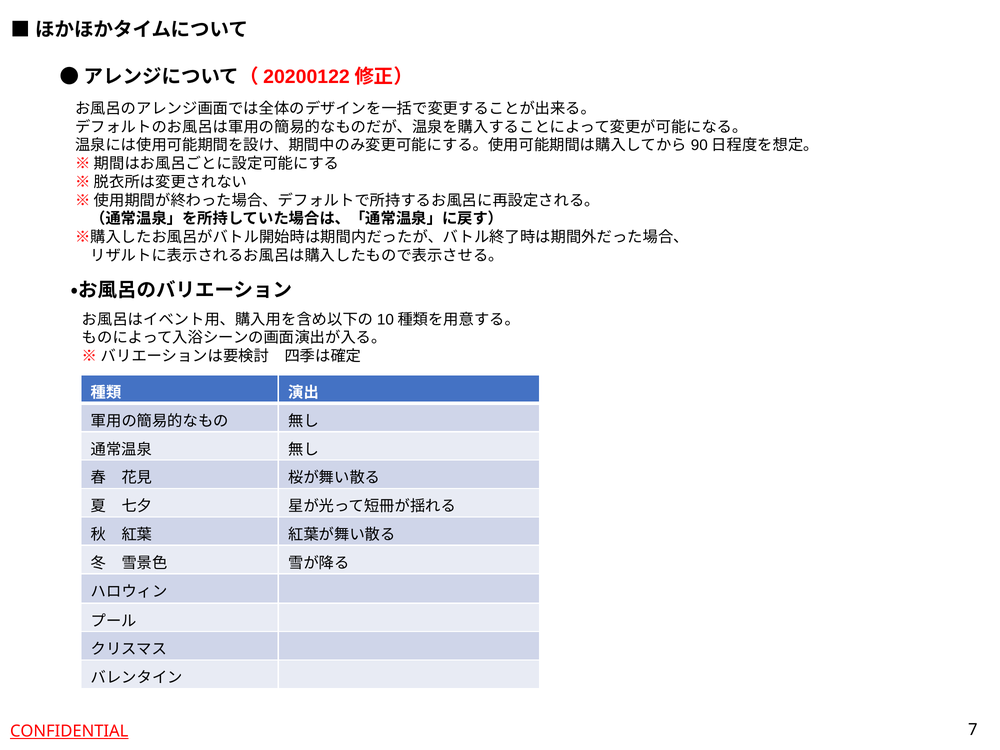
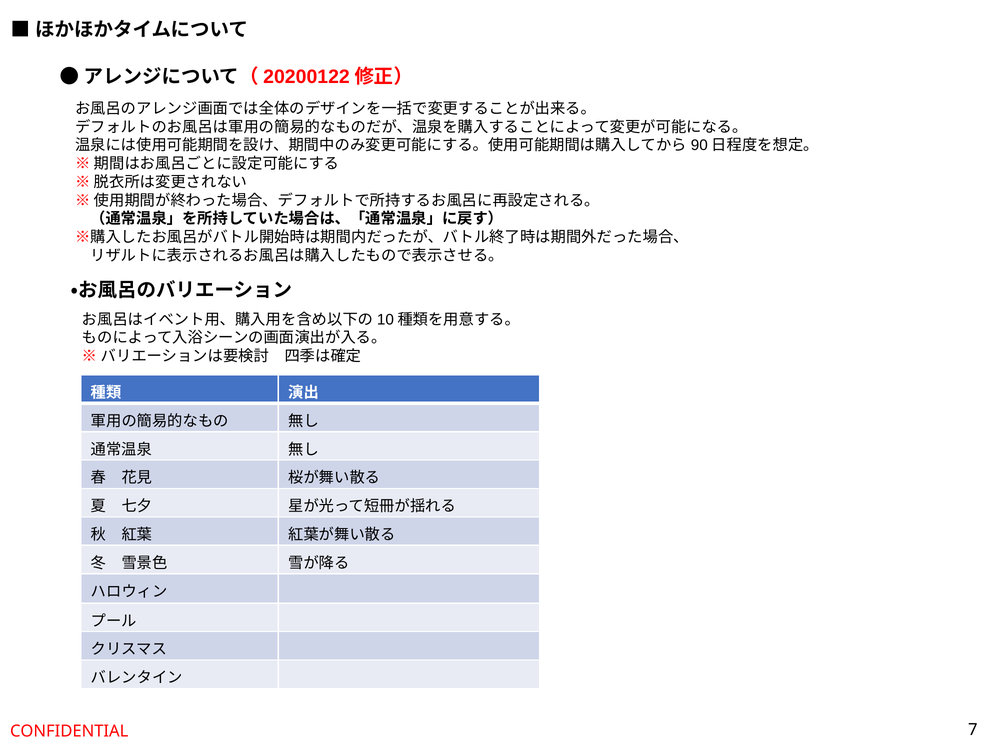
CONFIDENTIAL underline: present -> none
